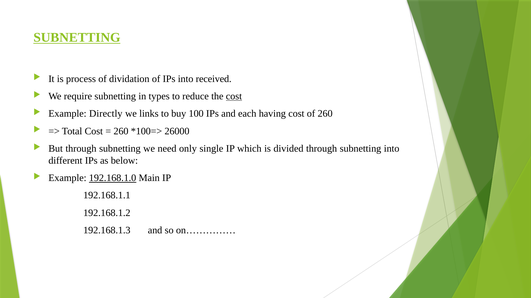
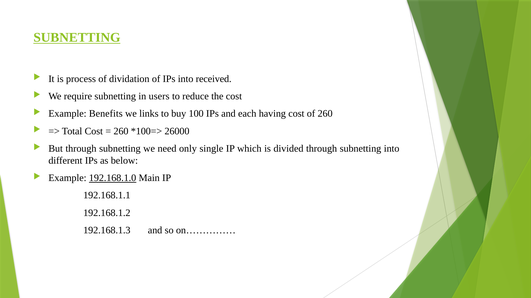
types: types -> users
cost at (234, 96) underline: present -> none
Directly: Directly -> Benefits
